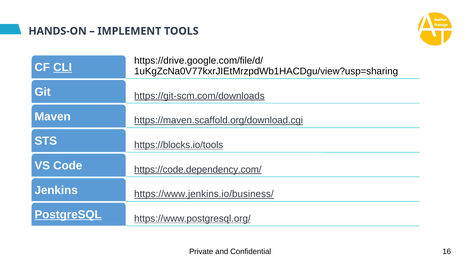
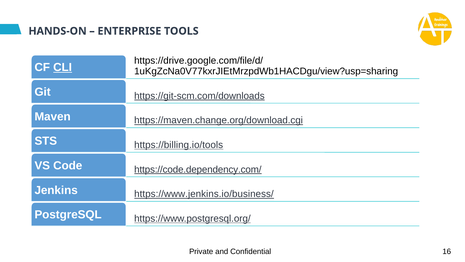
IMPLEMENT: IMPLEMENT -> ENTERPRISE
https://maven.scaffold.org/download.cgi: https://maven.scaffold.org/download.cgi -> https://maven.change.org/download.cgi
https://blocks.io/tools: https://blocks.io/tools -> https://billing.io/tools
PostgreSQL underline: present -> none
